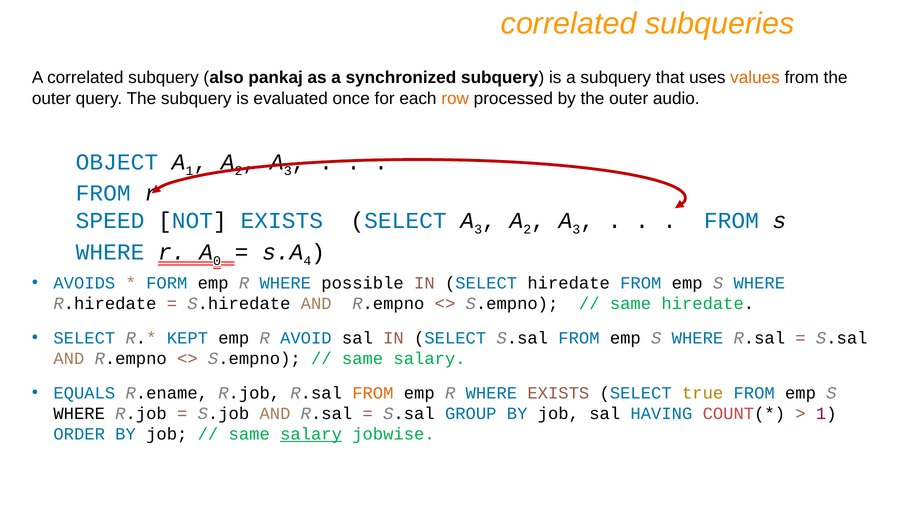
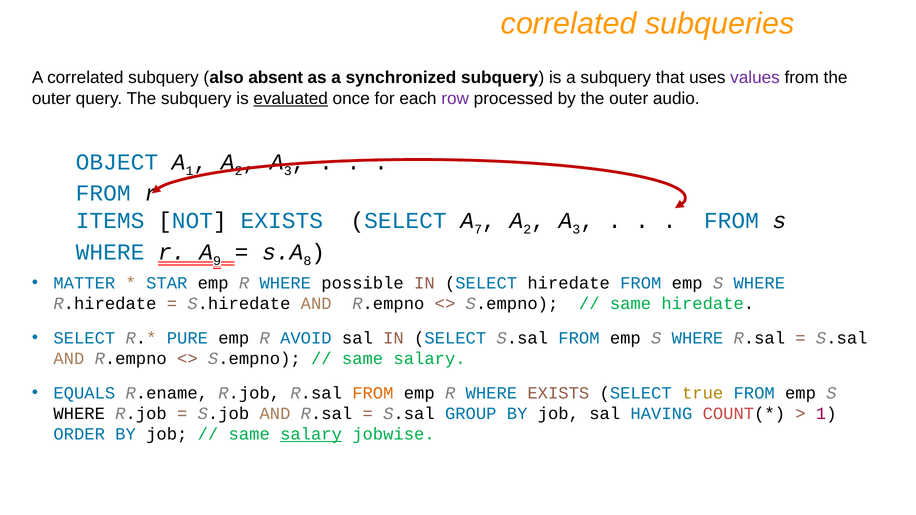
pankaj: pankaj -> absent
values colour: orange -> purple
evaluated underline: none -> present
row colour: orange -> purple
SPEED: SPEED -> ITEMS
SELECT A 3: 3 -> 7
0: 0 -> 9
4: 4 -> 8
AVOIDS: AVOIDS -> MATTER
FORM: FORM -> STAR
KEPT: KEPT -> PURE
